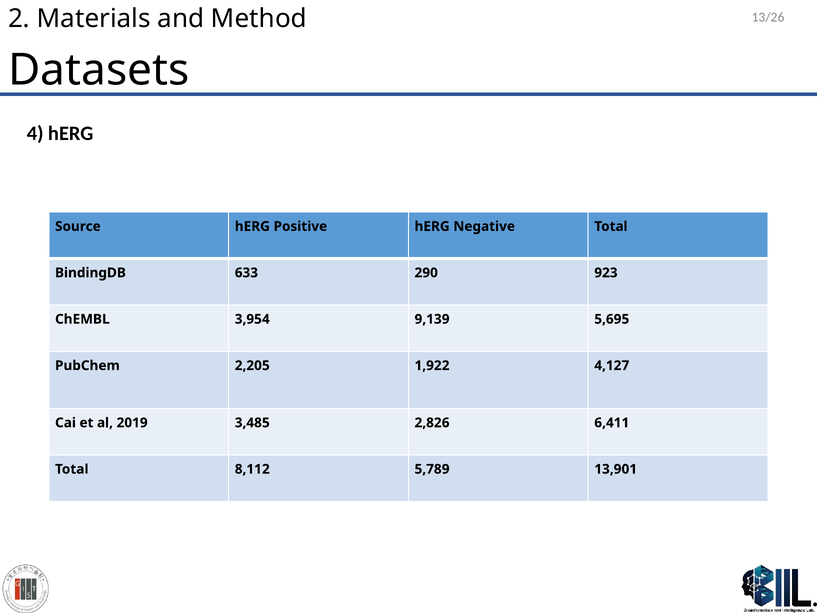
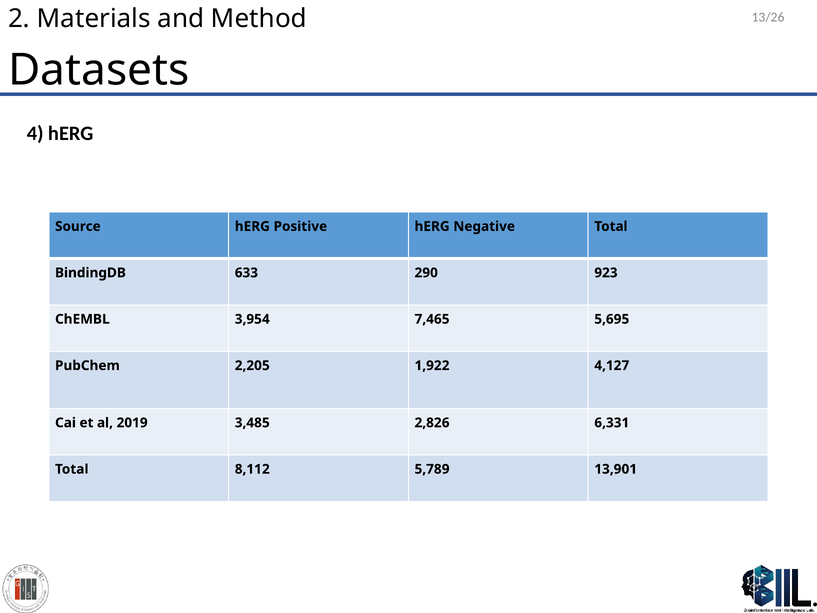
9,139: 9,139 -> 7,465
6,411: 6,411 -> 6,331
